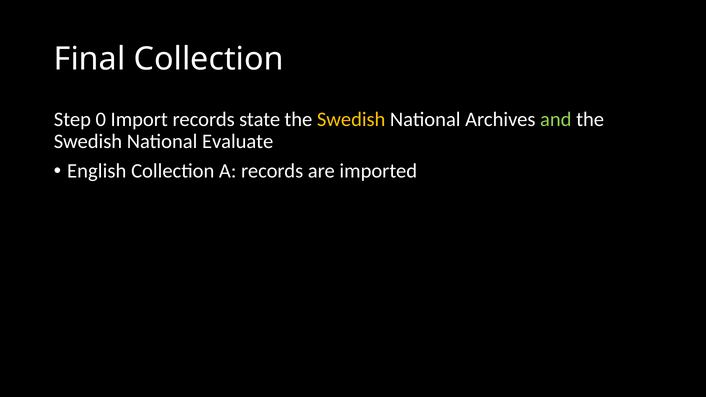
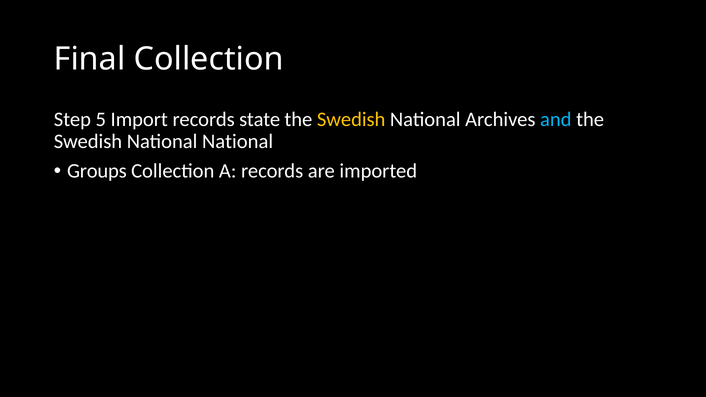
0: 0 -> 5
and colour: light green -> light blue
National Evaluate: Evaluate -> National
English: English -> Groups
